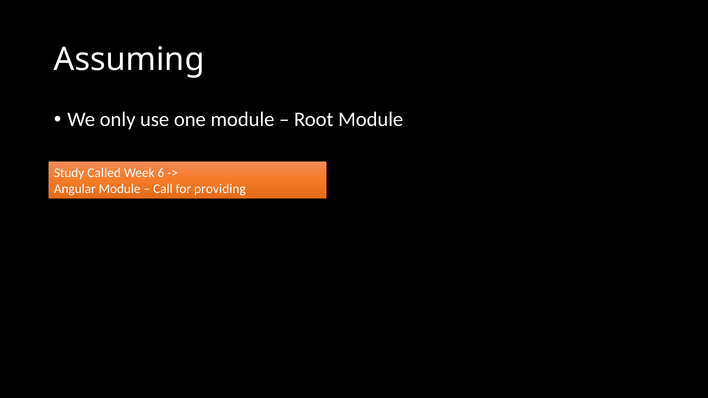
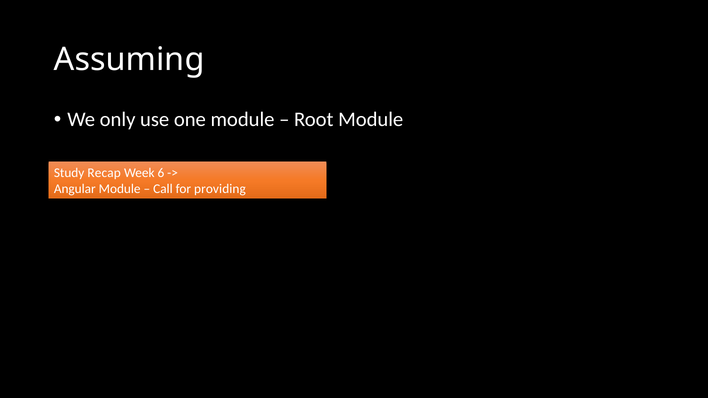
Called: Called -> Recap
